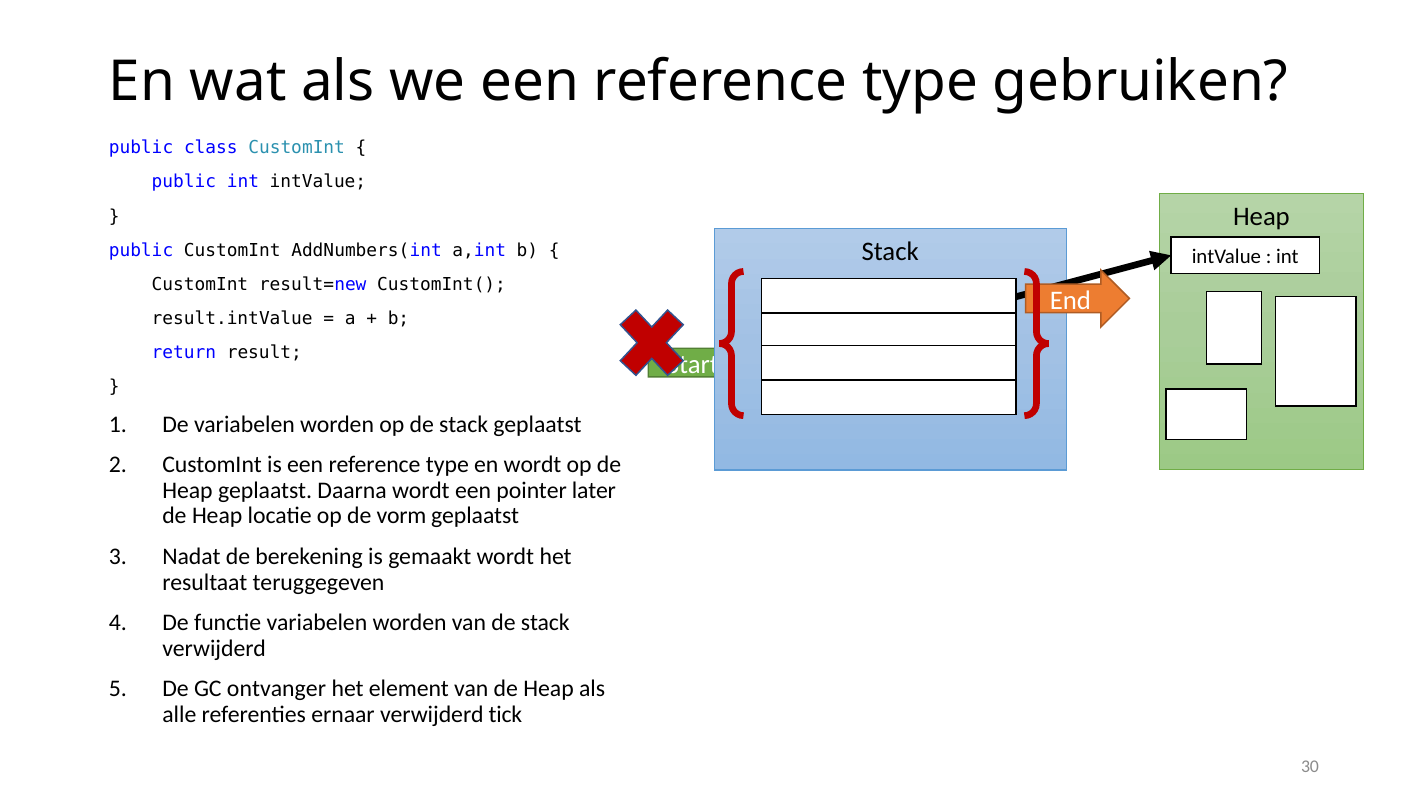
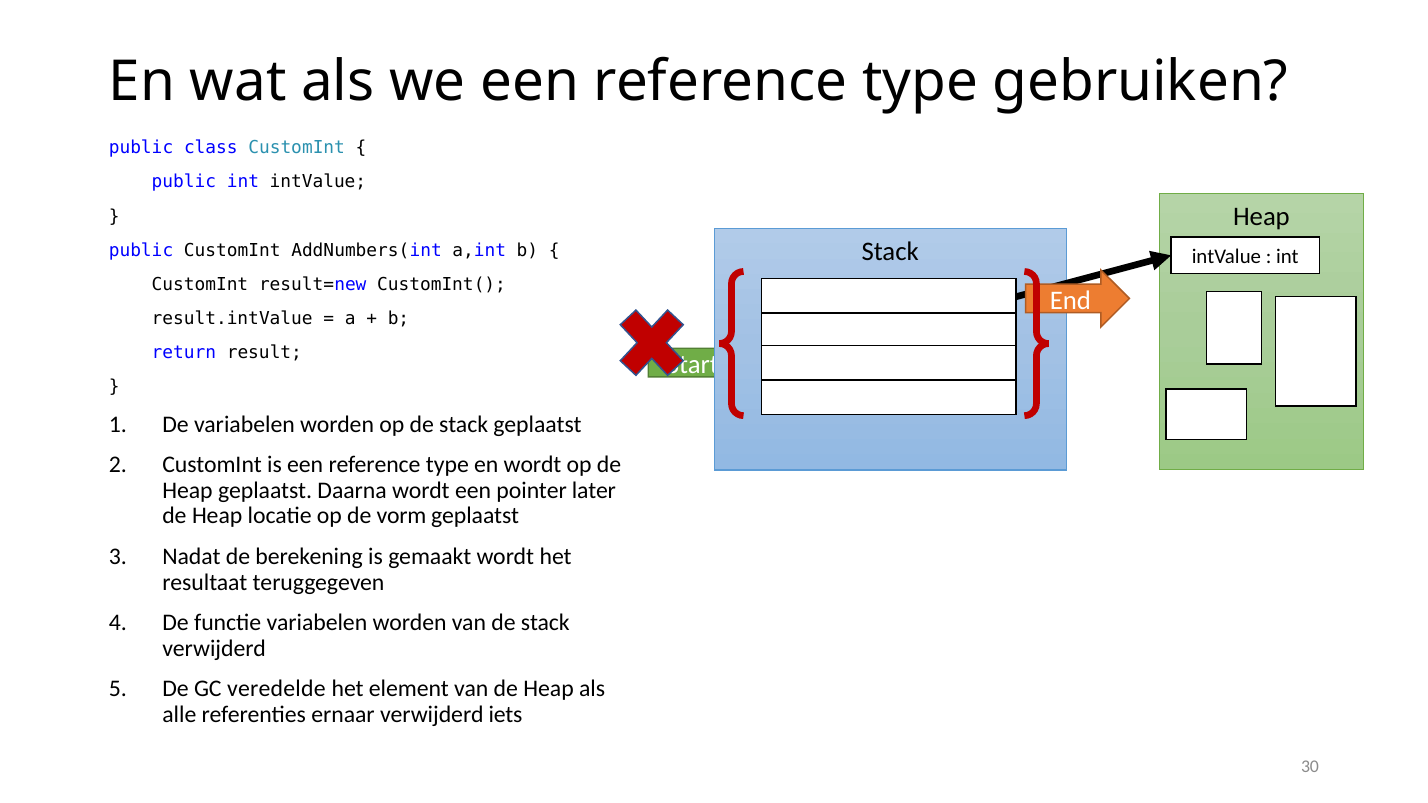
ontvanger: ontvanger -> veredelde
tick: tick -> iets
